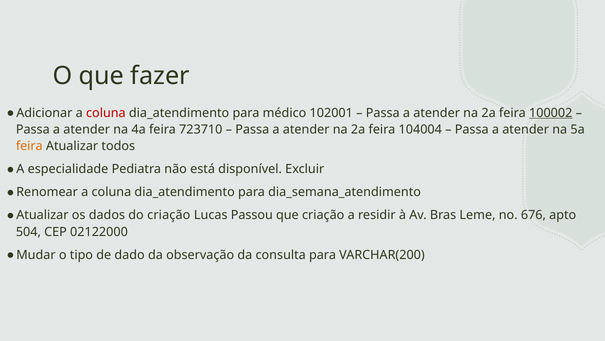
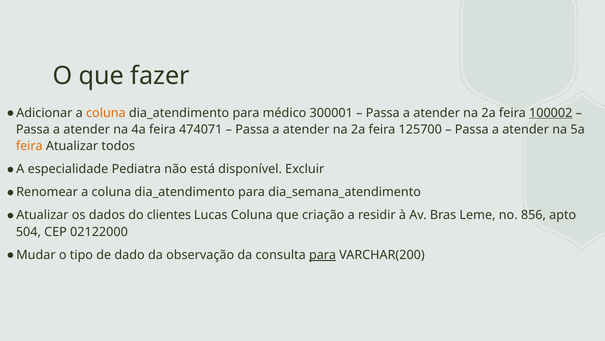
coluna at (106, 113) colour: red -> orange
102001: 102001 -> 300001
723710: 723710 -> 474071
104004: 104004 -> 125700
do criação: criação -> clientes
Lucas Passou: Passou -> Coluna
676: 676 -> 856
para at (323, 254) underline: none -> present
